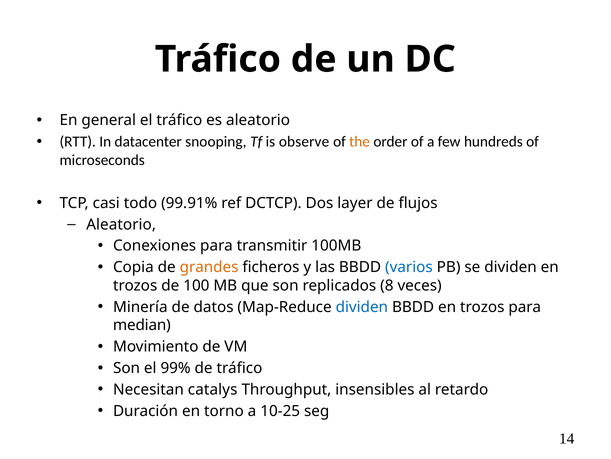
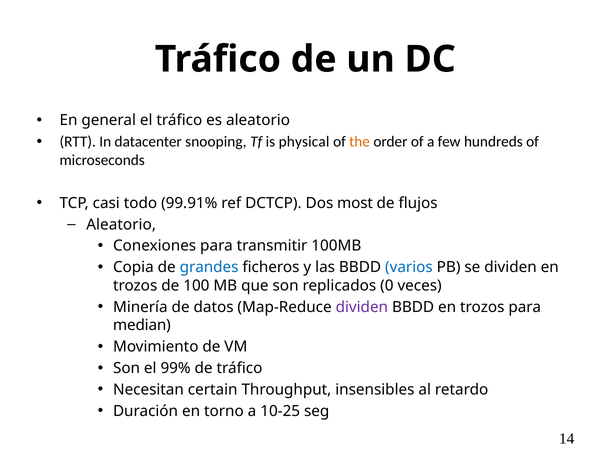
observe: observe -> physical
layer: layer -> most
grandes colour: orange -> blue
8: 8 -> 0
dividen at (362, 307) colour: blue -> purple
catalys: catalys -> certain
